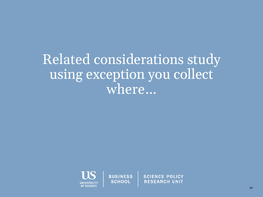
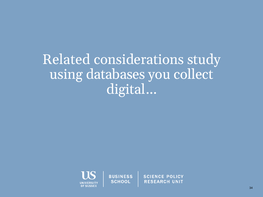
exception: exception -> databases
where…: where… -> digital…
